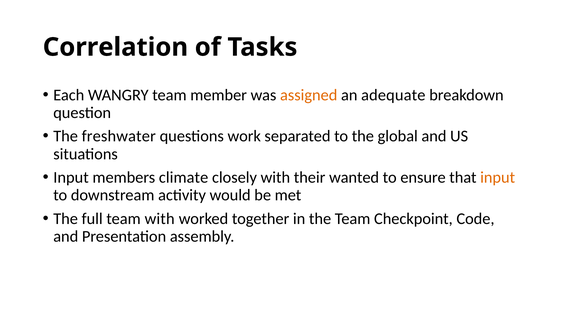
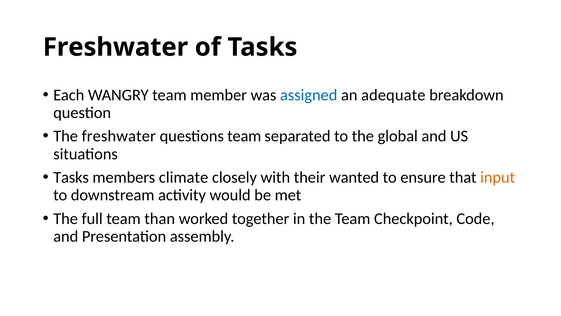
Correlation at (115, 47): Correlation -> Freshwater
assigned colour: orange -> blue
questions work: work -> team
Input at (71, 177): Input -> Tasks
team with: with -> than
